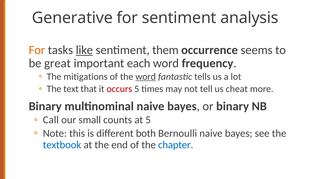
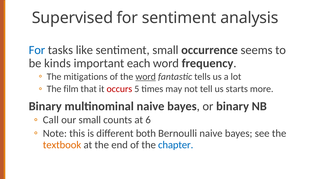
Generative: Generative -> Supervised
For at (37, 50) colour: orange -> blue
like underline: present -> none
sentiment them: them -> small
great: great -> kinds
text: text -> film
cheat: cheat -> starts
at 5: 5 -> 6
textbook colour: blue -> orange
